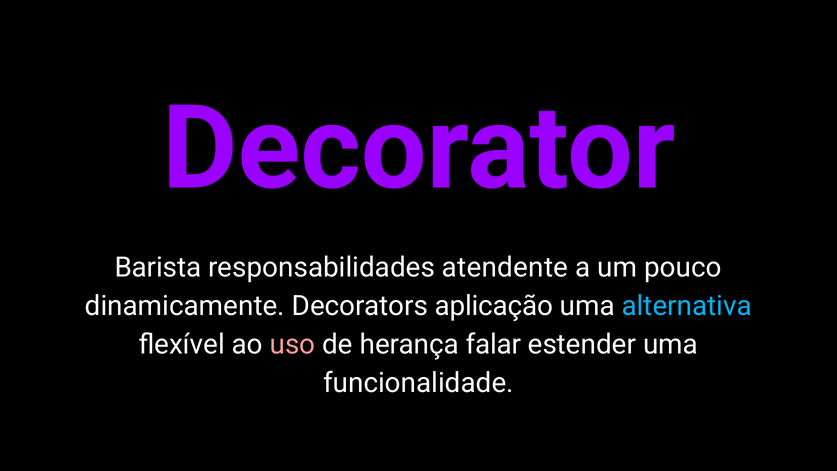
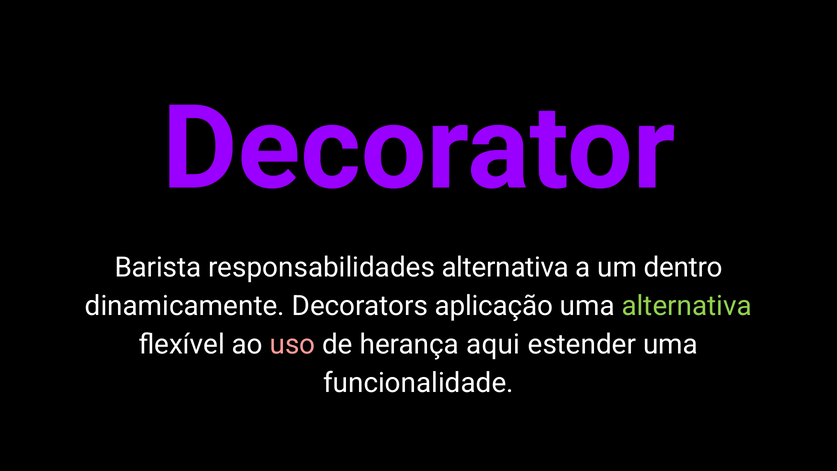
responsabilidades atendente: atendente -> alternativa
pouco: pouco -> dentro
alternativa at (687, 306) colour: light blue -> light green
falar: falar -> aqui
